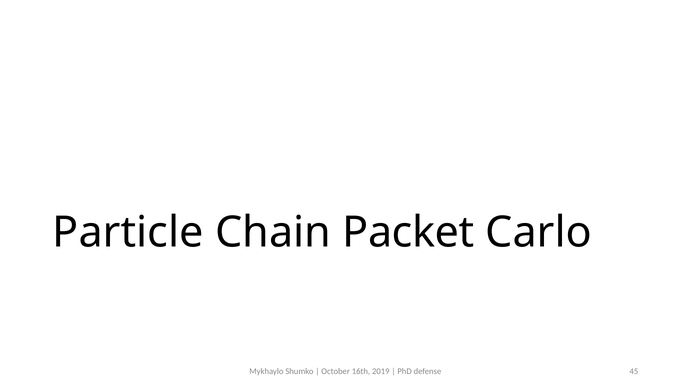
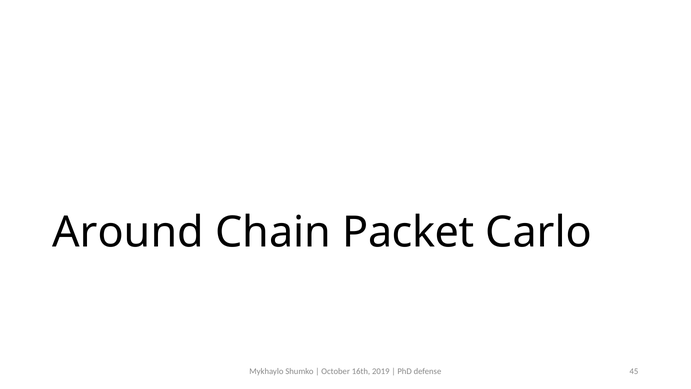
Particle: Particle -> Around
